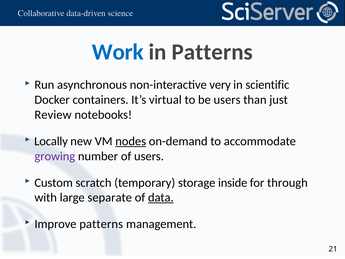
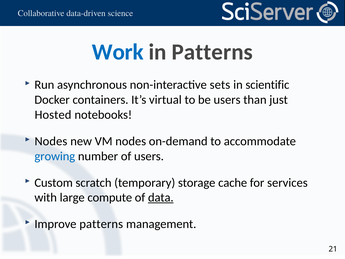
very: very -> sets
Review: Review -> Hosted
Locally at (51, 141): Locally -> Nodes
nodes at (131, 141) underline: present -> none
growing colour: purple -> blue
inside: inside -> cache
through: through -> services
separate: separate -> compute
